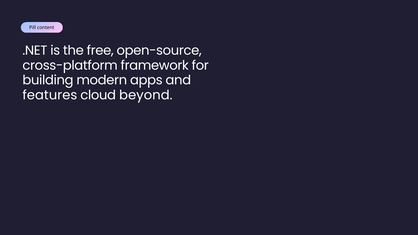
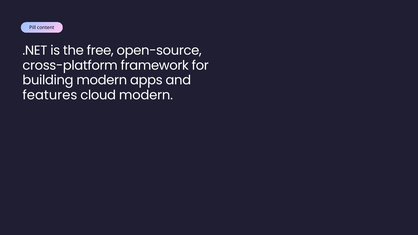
cloud beyond: beyond -> modern
